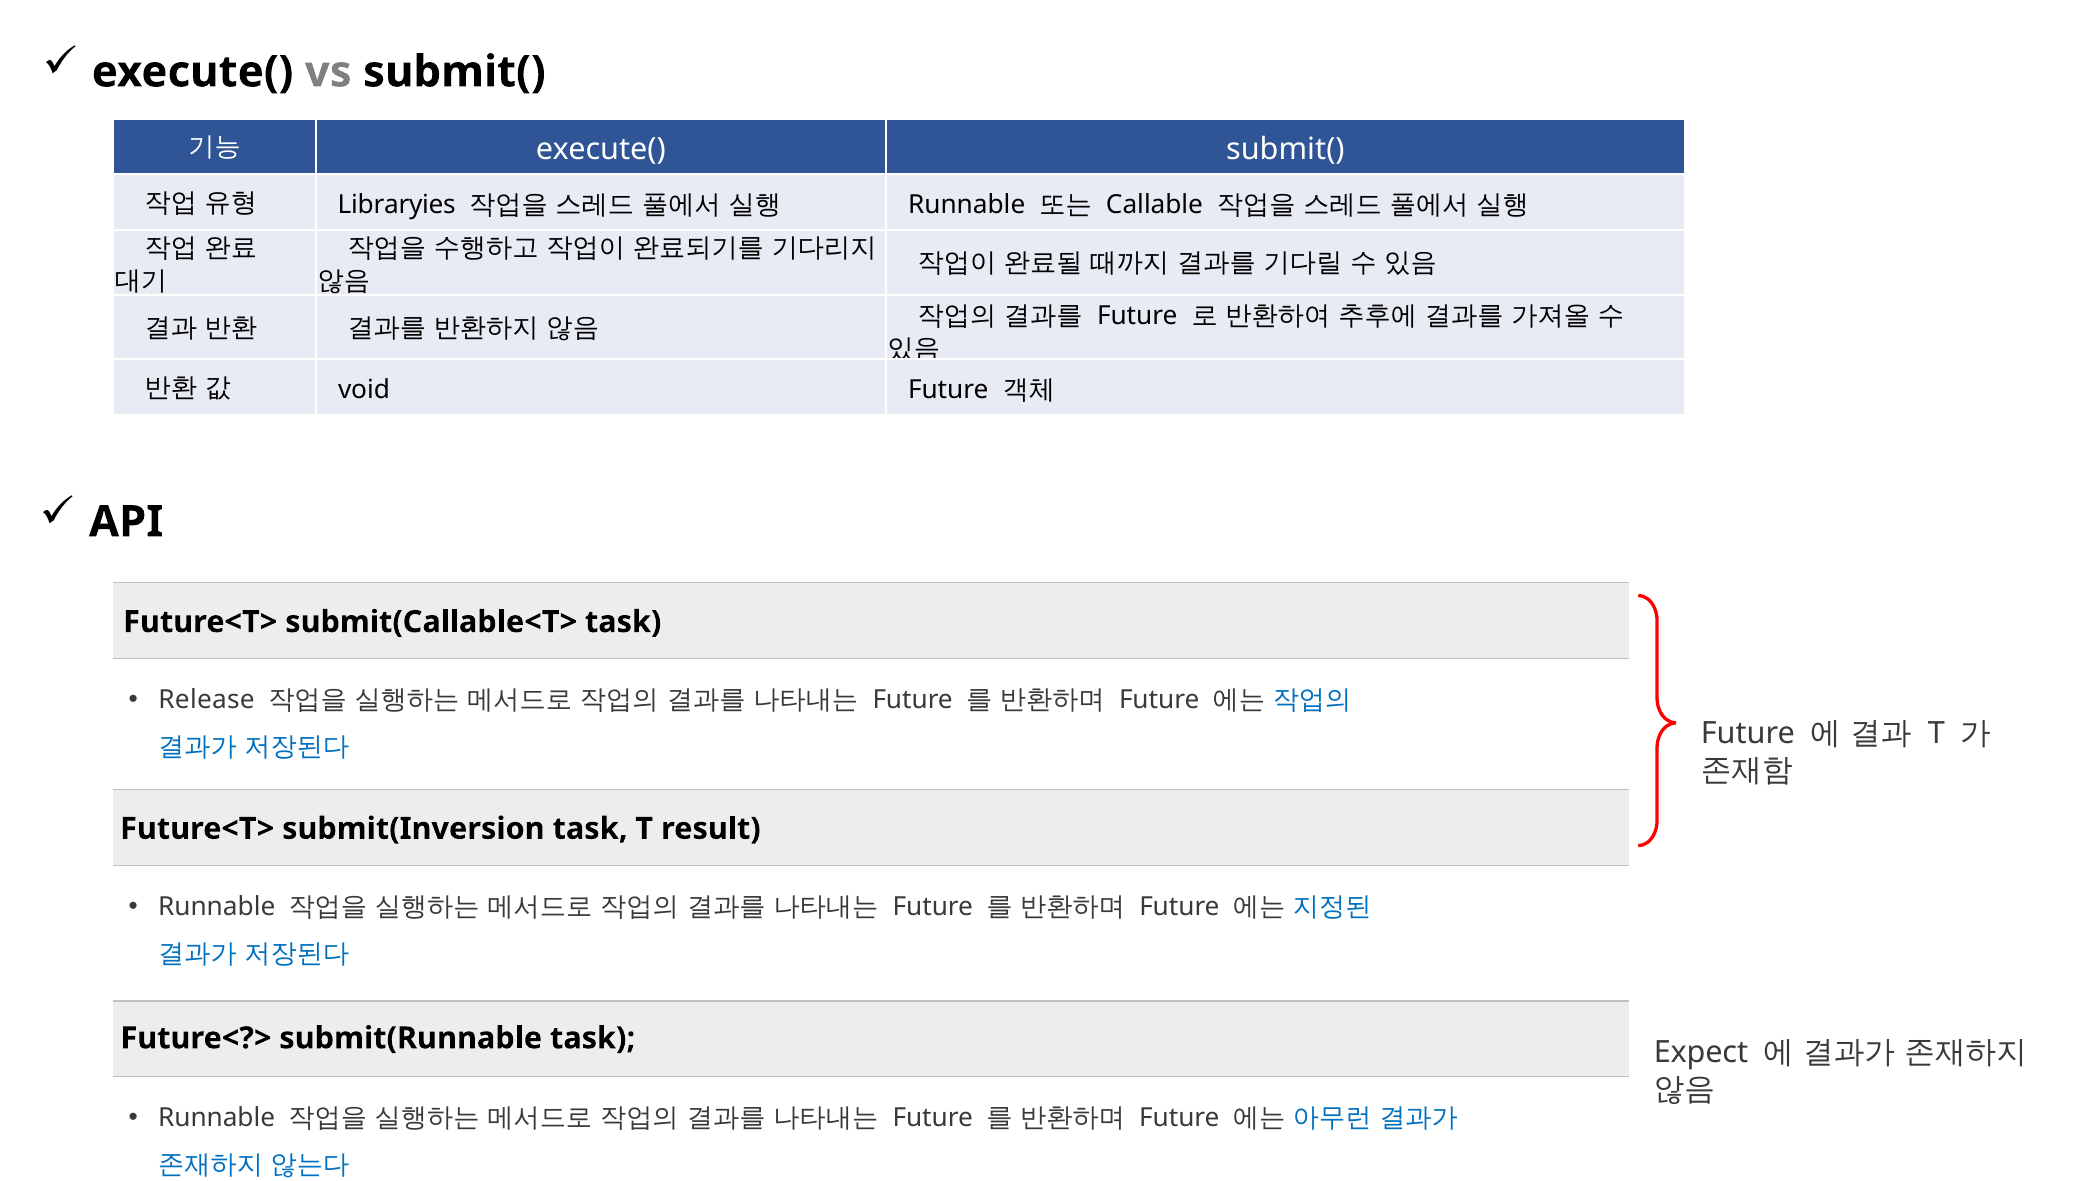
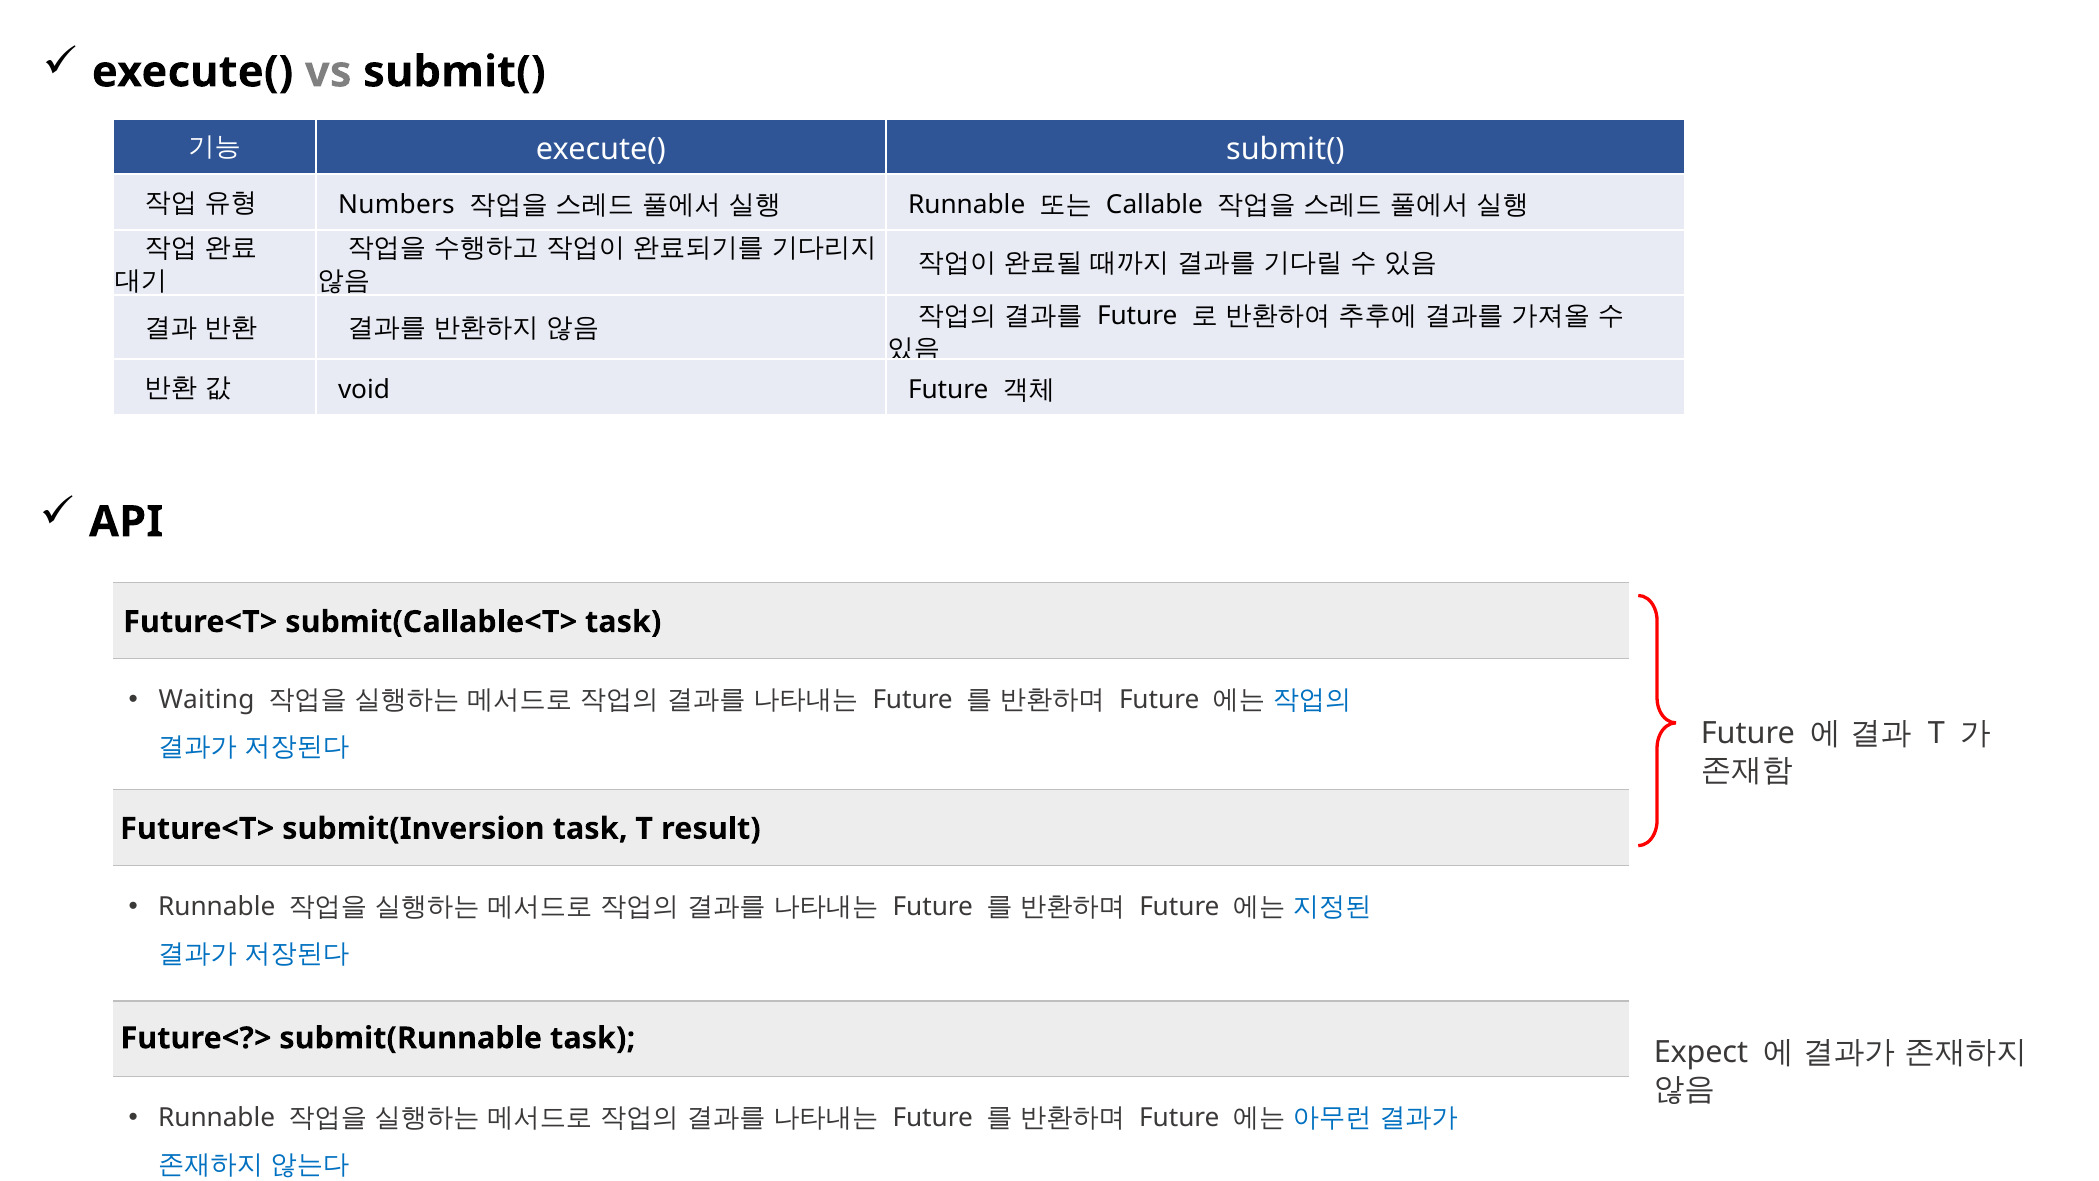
Libraryies: Libraryies -> Numbers
Release: Release -> Waiting
